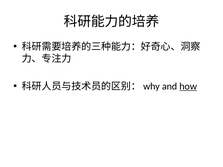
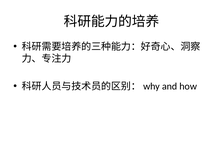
how underline: present -> none
